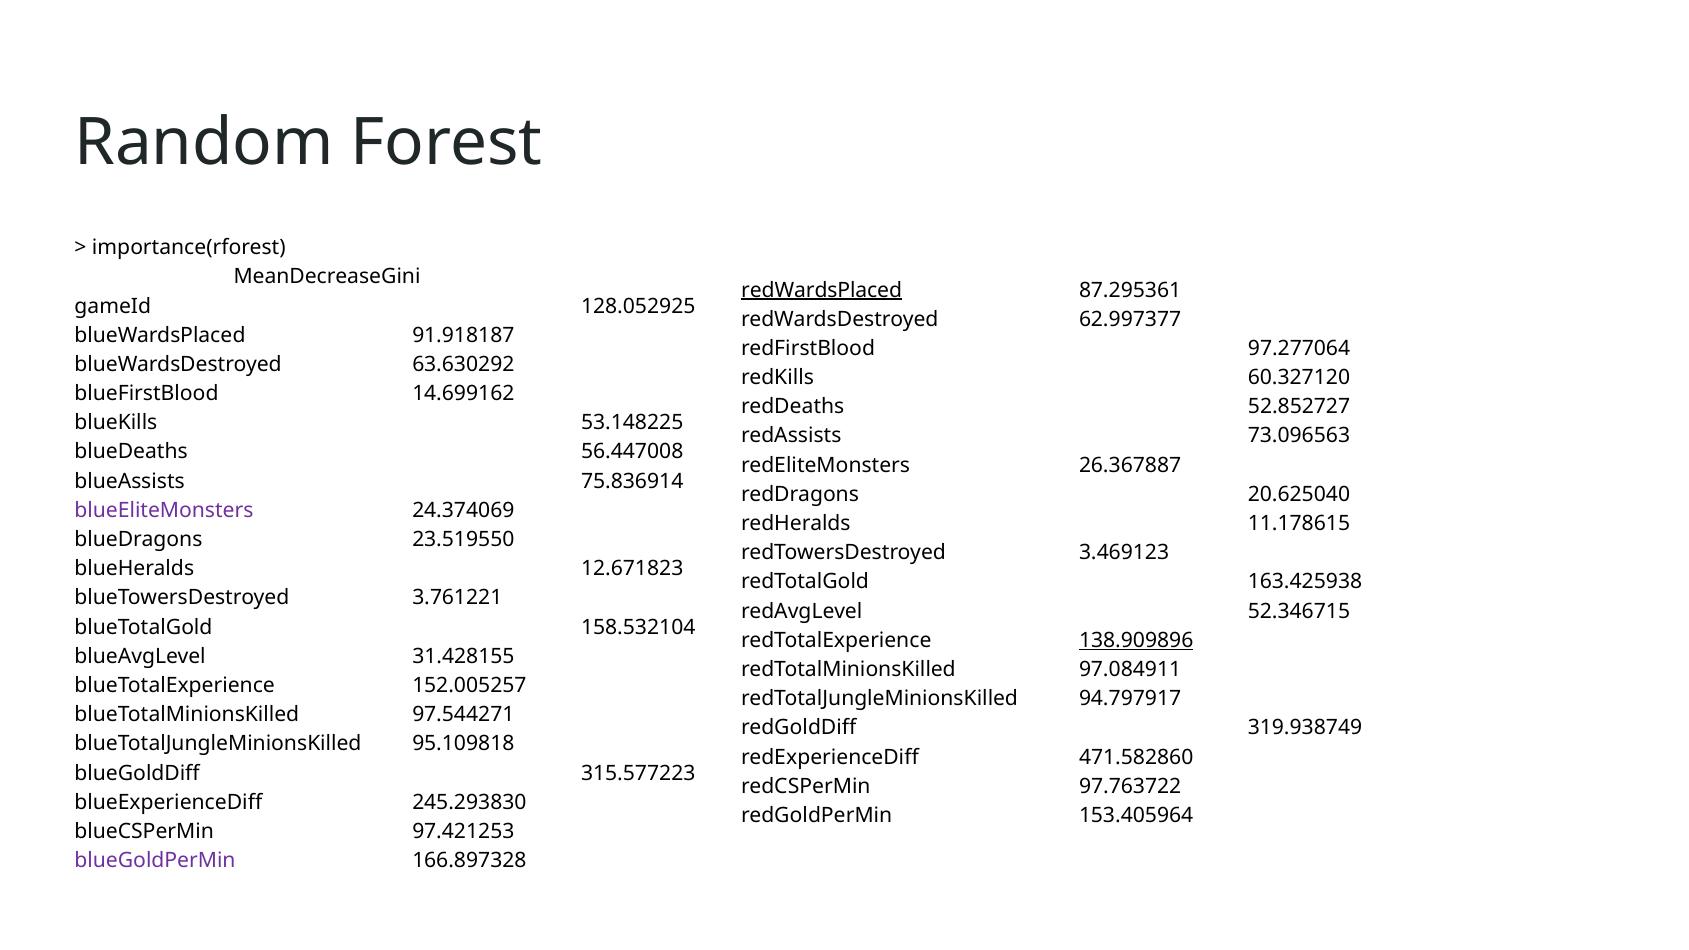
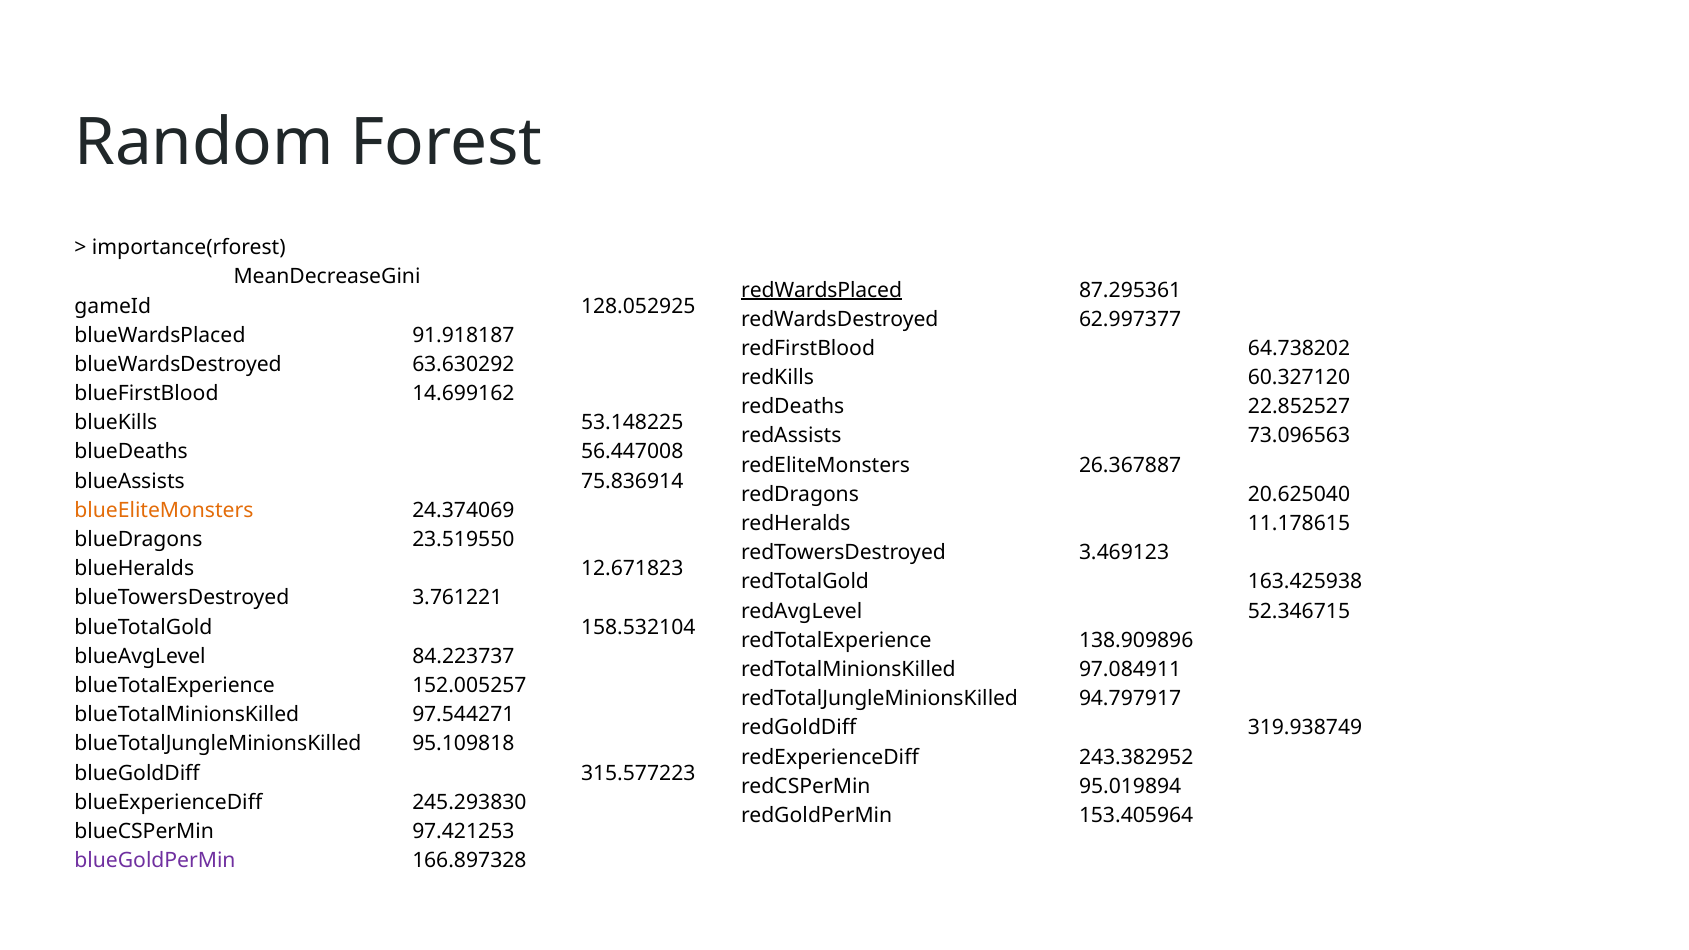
97.277064: 97.277064 -> 64.738202
52.852727: 52.852727 -> 22.852527
blueEliteMonsters colour: purple -> orange
138.909896 underline: present -> none
31.428155: 31.428155 -> 84.223737
471.582860: 471.582860 -> 243.382952
97.763722: 97.763722 -> 95.019894
